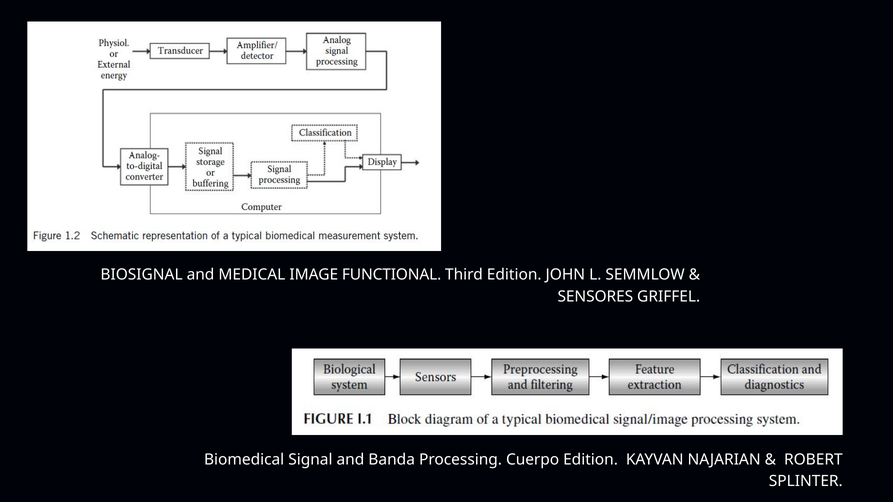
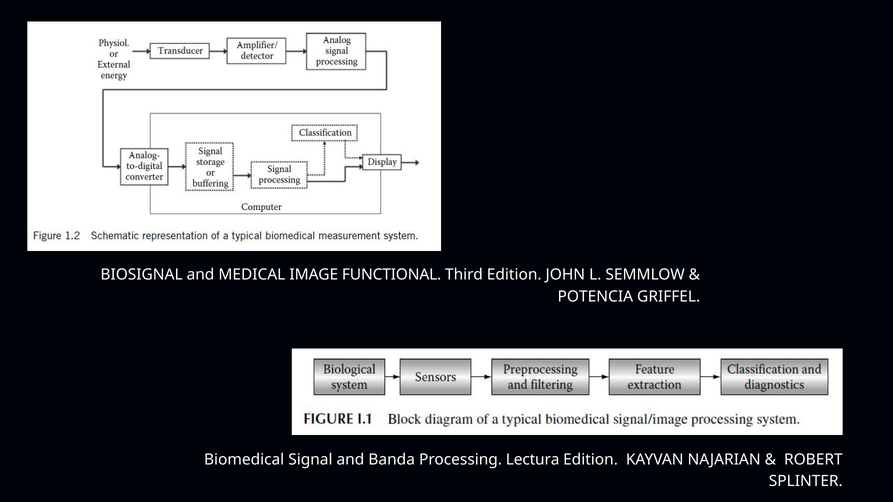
SENSORES: SENSORES -> POTENCIA
Cuerpo: Cuerpo -> Lectura
